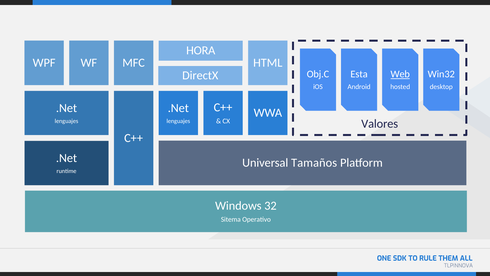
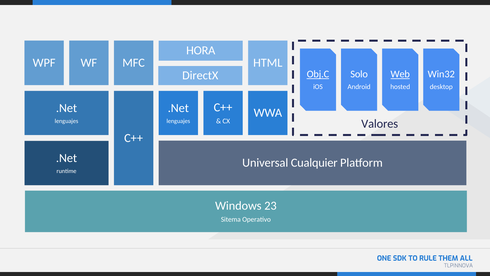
Obj.C underline: none -> present
Esta: Esta -> Solo
Tamaños: Tamaños -> Cualquier
32: 32 -> 23
